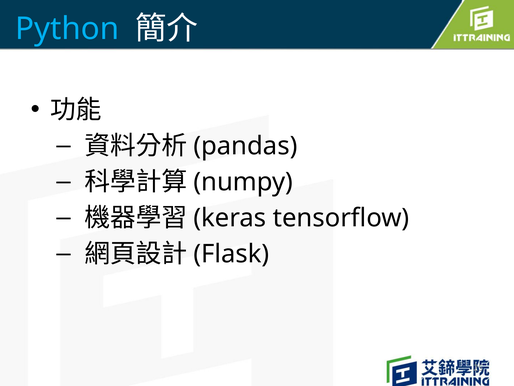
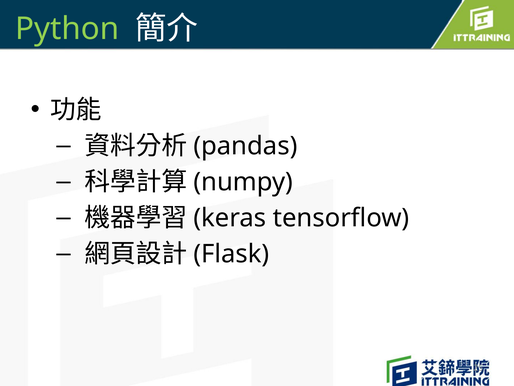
Python colour: light blue -> light green
